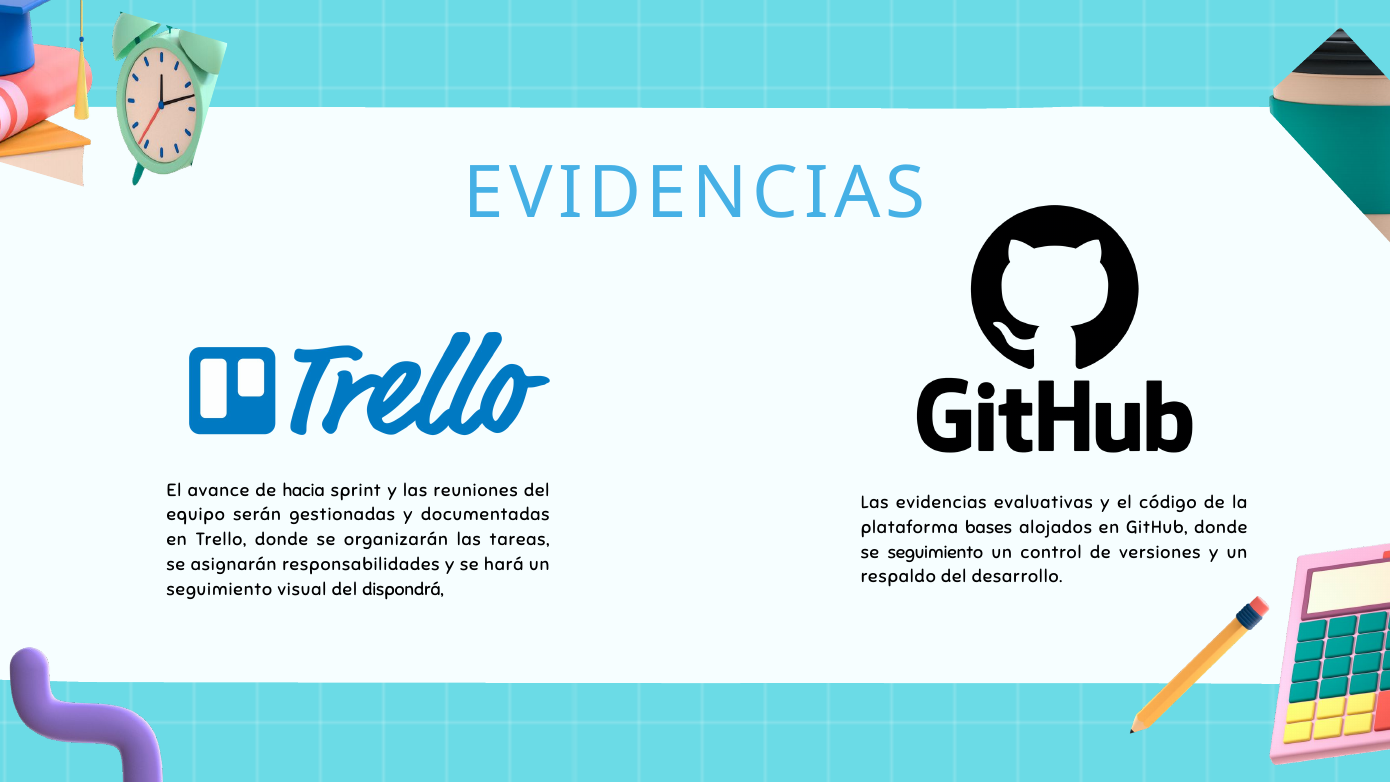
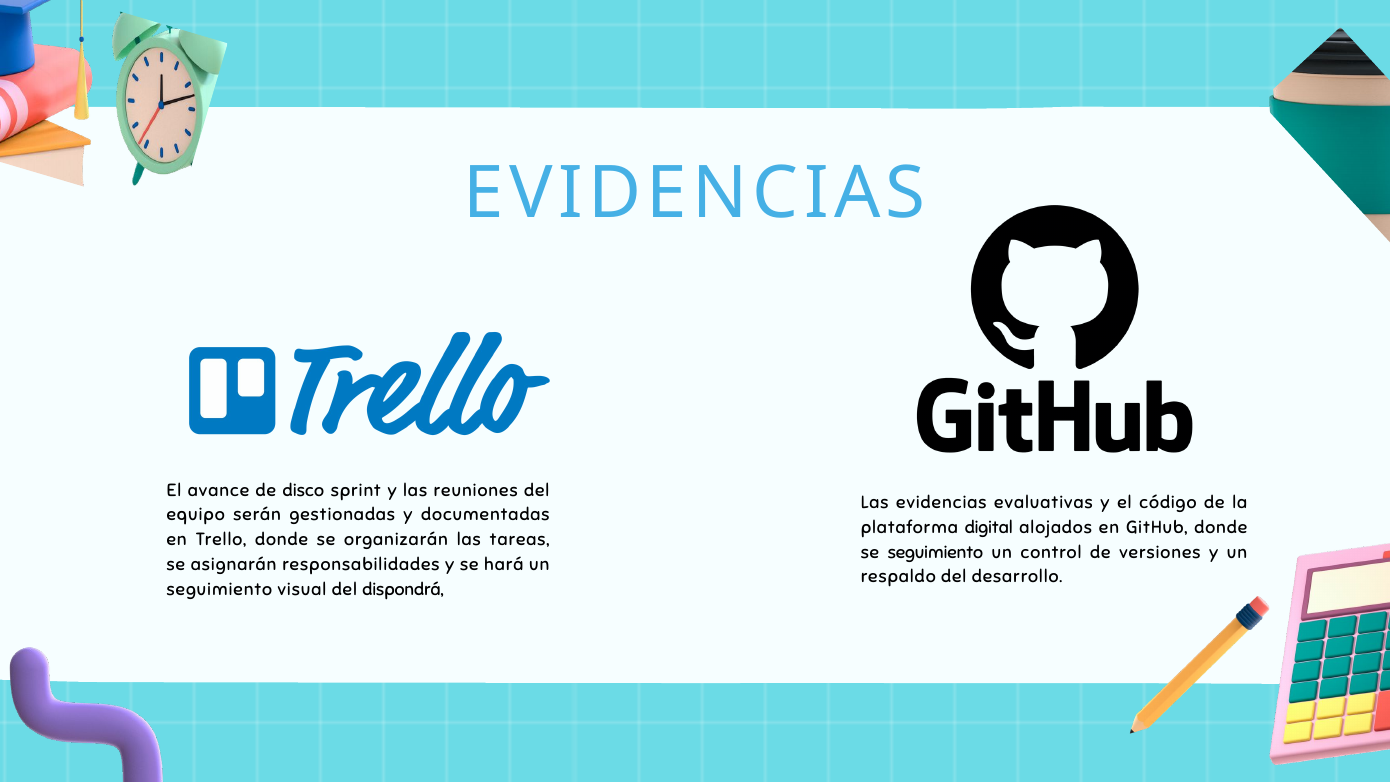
hacia: hacia -> disco
bases: bases -> digital
